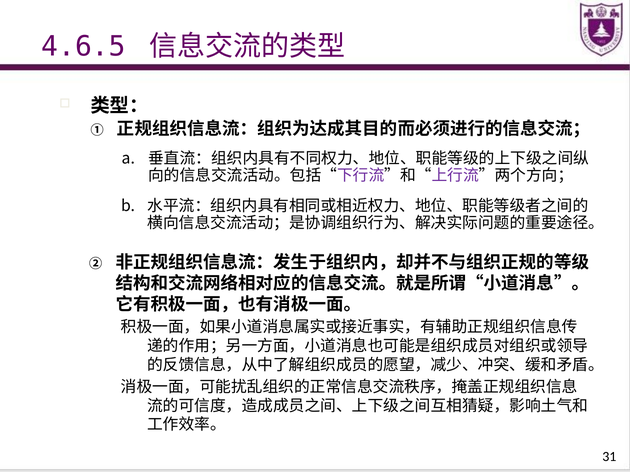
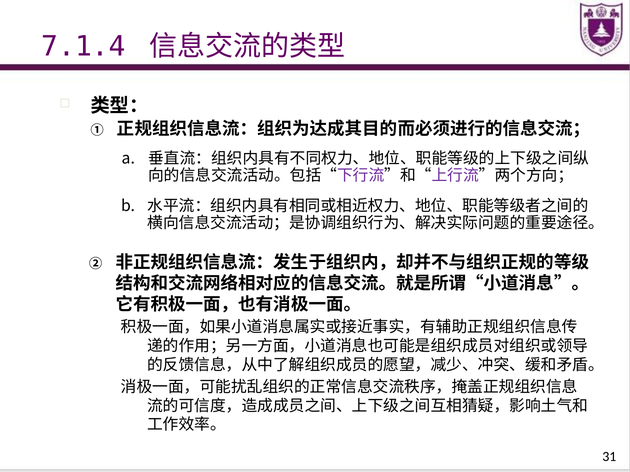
4.6.5: 4.6.5 -> 7.1.4
